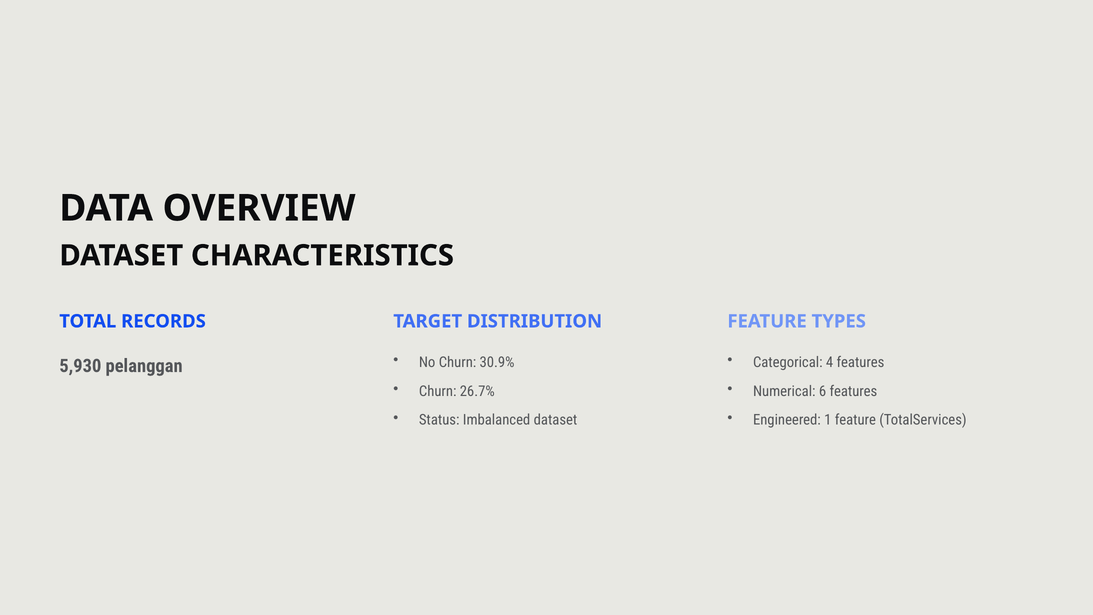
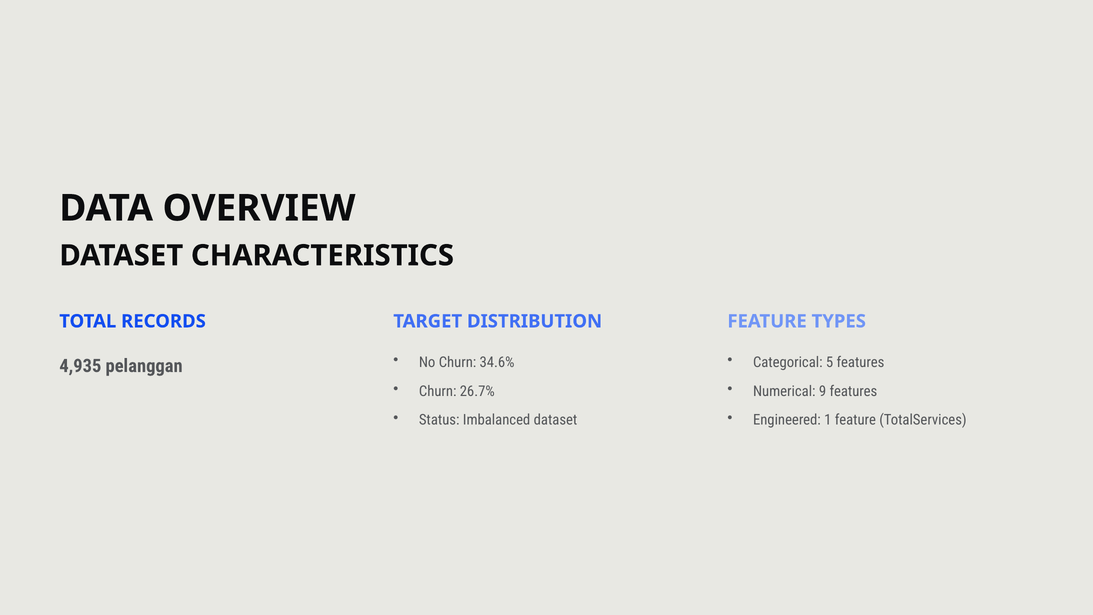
30.9%: 30.9% -> 34.6%
4: 4 -> 5
5,930: 5,930 -> 4,935
6: 6 -> 9
